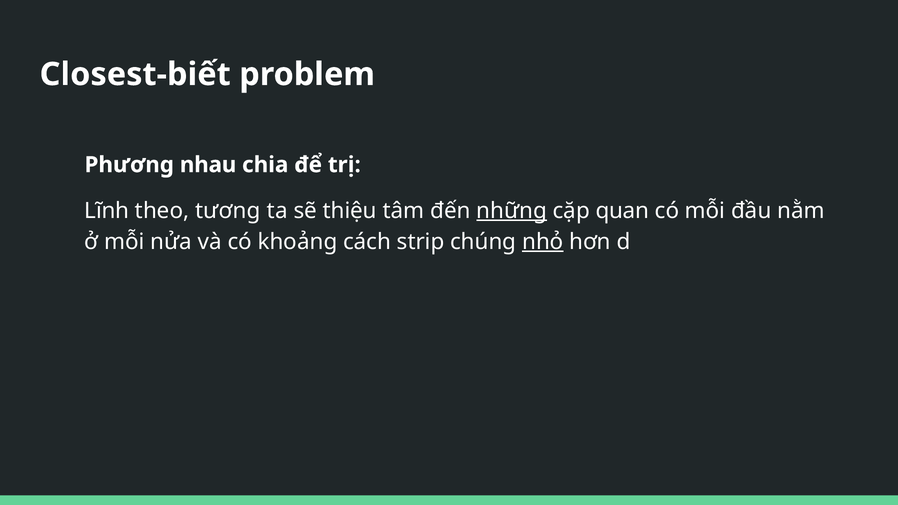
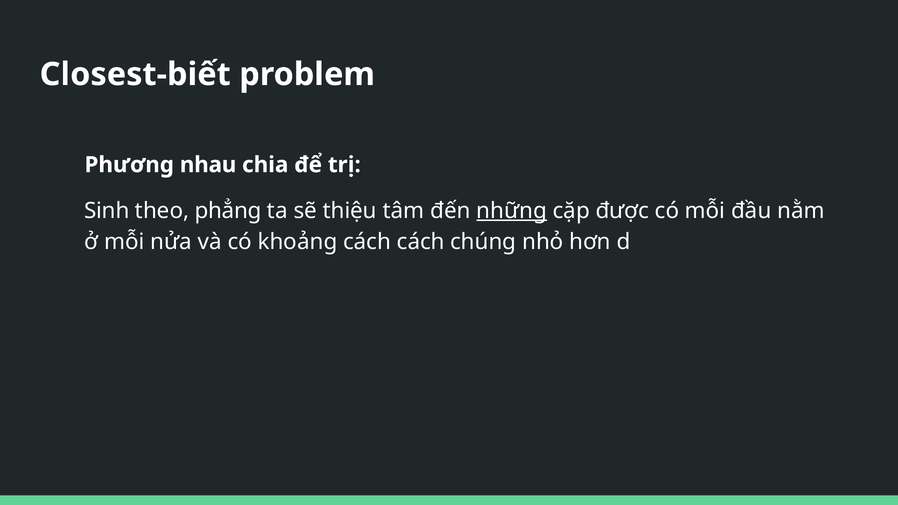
Lĩnh: Lĩnh -> Sinh
tương: tương -> phẳng
quan: quan -> được
cách strip: strip -> cách
nhỏ underline: present -> none
